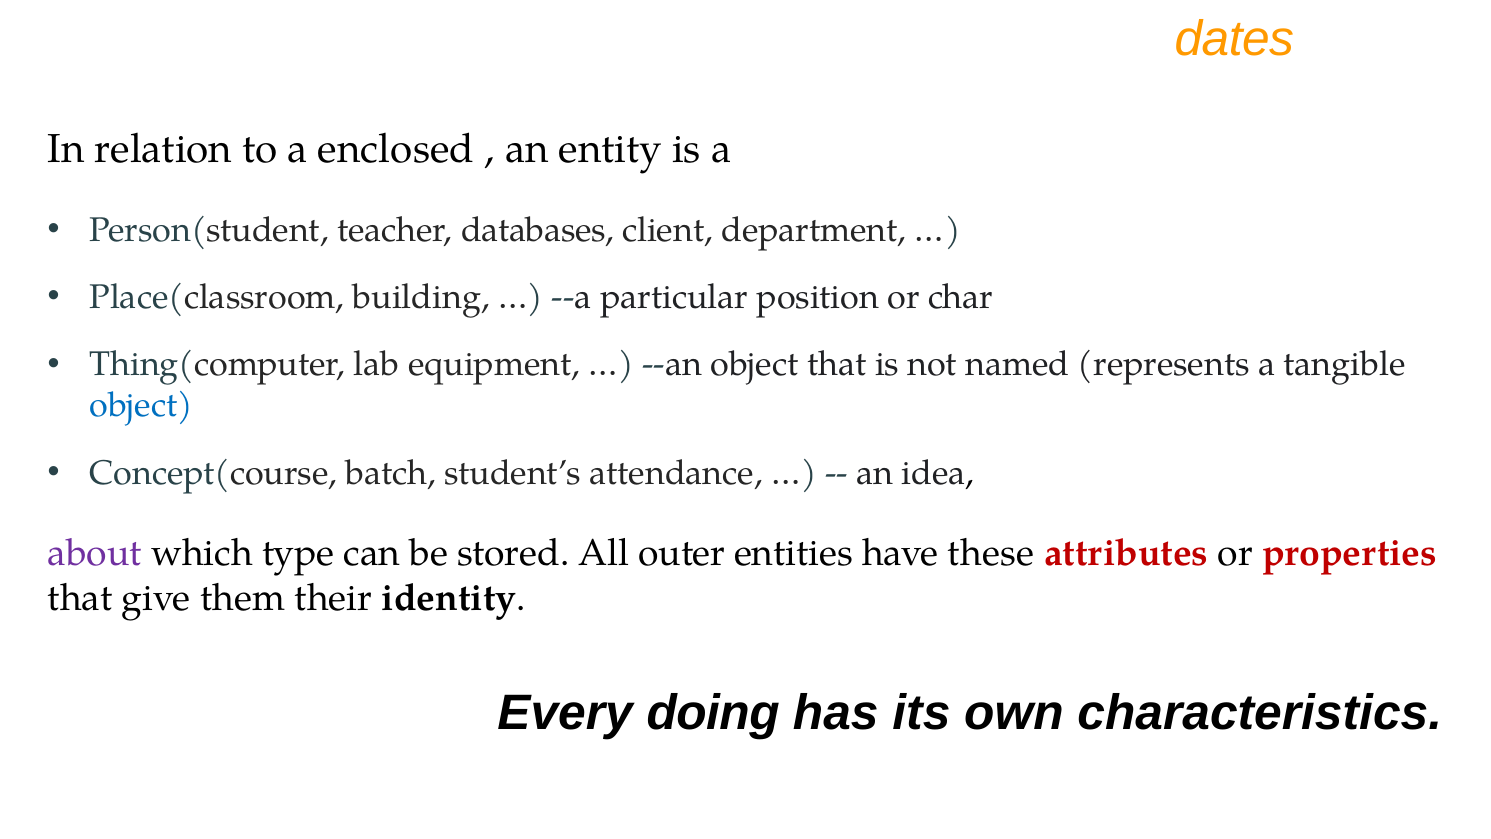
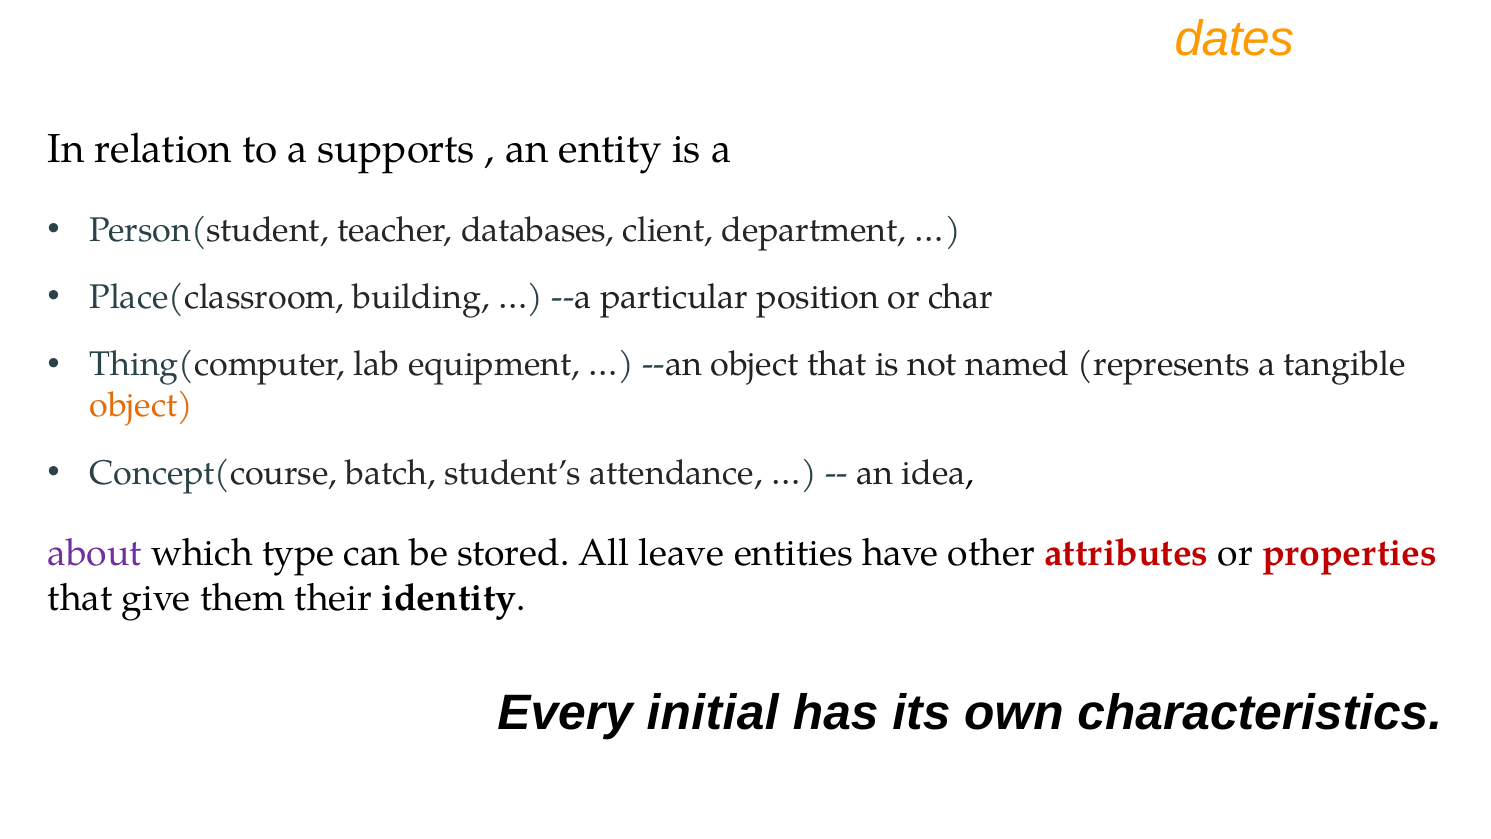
enclosed: enclosed -> supports
object at (141, 406) colour: blue -> orange
outer: outer -> leave
these: these -> other
doing: doing -> initial
